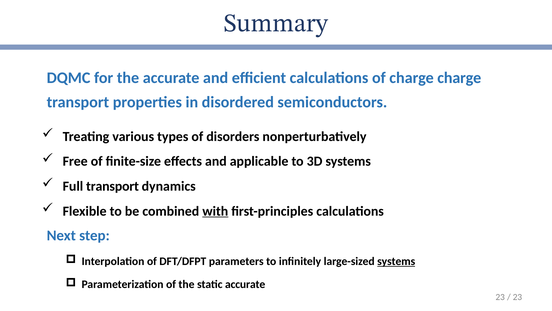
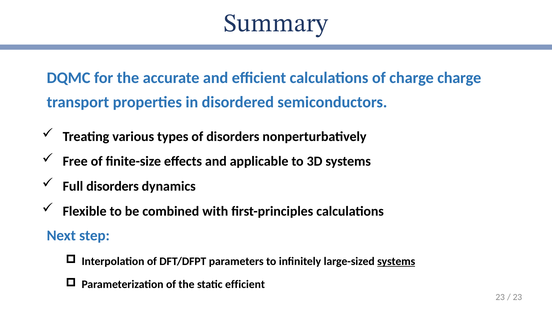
Full transport: transport -> disorders
with underline: present -> none
static accurate: accurate -> efficient
